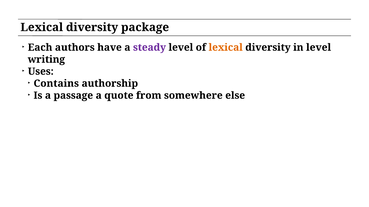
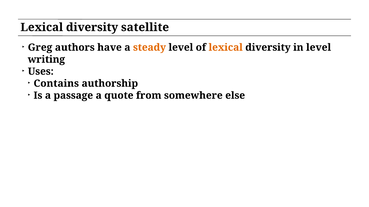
package: package -> satellite
Each: Each -> Greg
steady colour: purple -> orange
